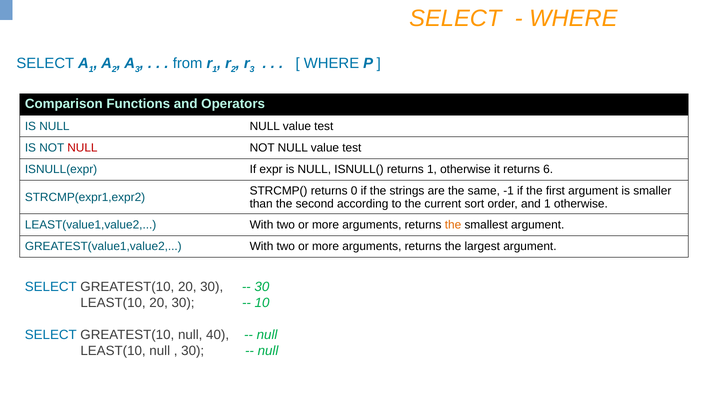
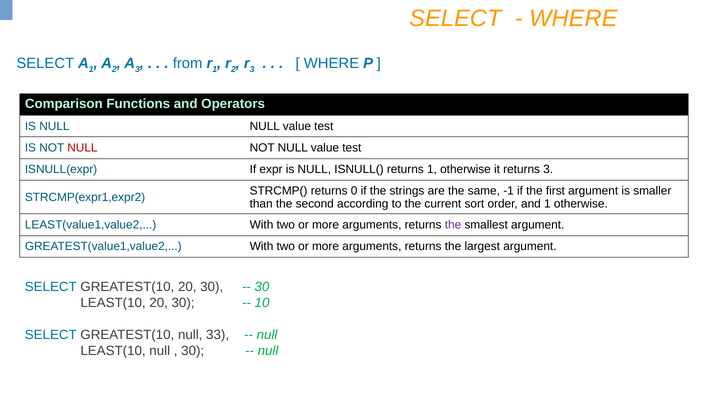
returns 6: 6 -> 3
the at (453, 225) colour: orange -> purple
40: 40 -> 33
